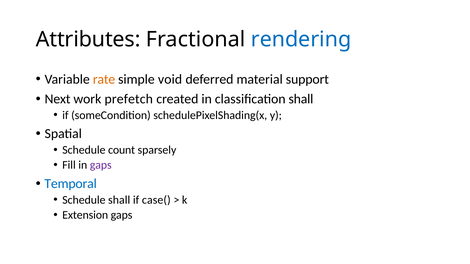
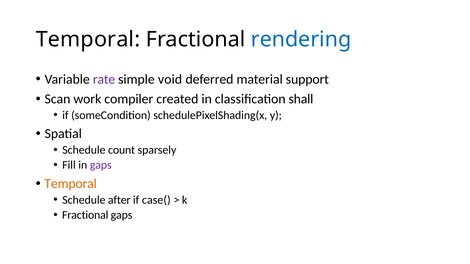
Attributes at (88, 39): Attributes -> Temporal
rate colour: orange -> purple
Next: Next -> Scan
prefetch: prefetch -> compiler
Temporal at (71, 184) colour: blue -> orange
Schedule shall: shall -> after
Extension at (85, 215): Extension -> Fractional
